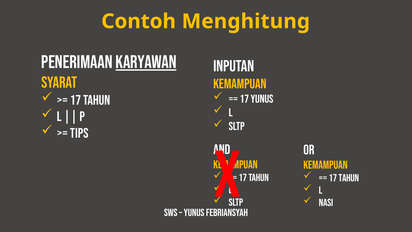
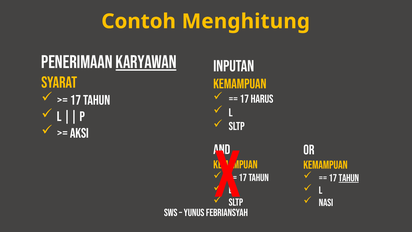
17 yunus: yunus -> harus
TIPS: TIPS -> AKSI
tahun at (349, 178) underline: none -> present
